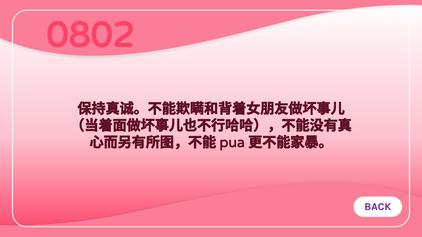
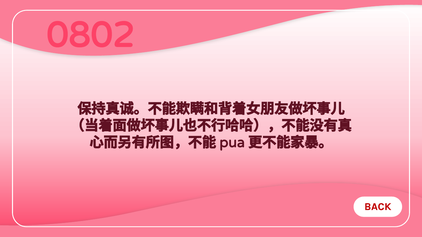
BACK colour: purple -> red
